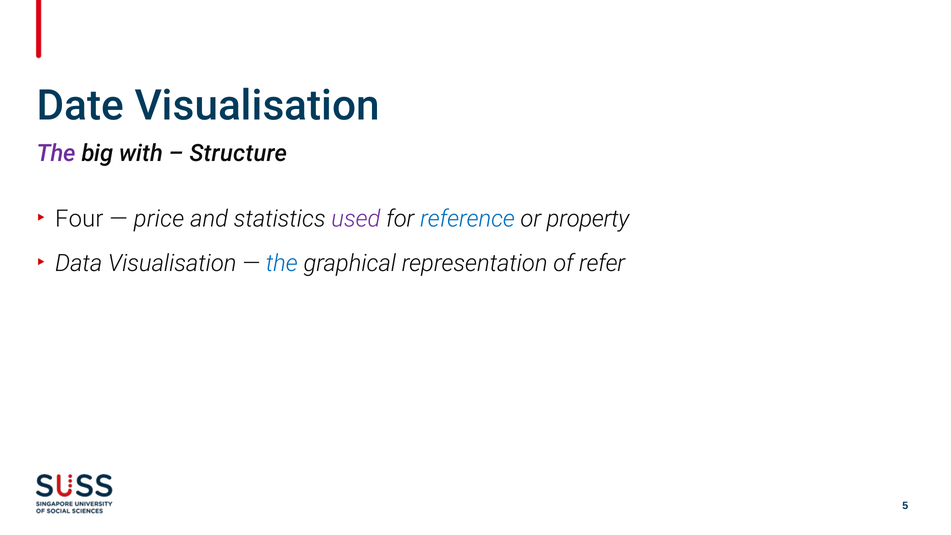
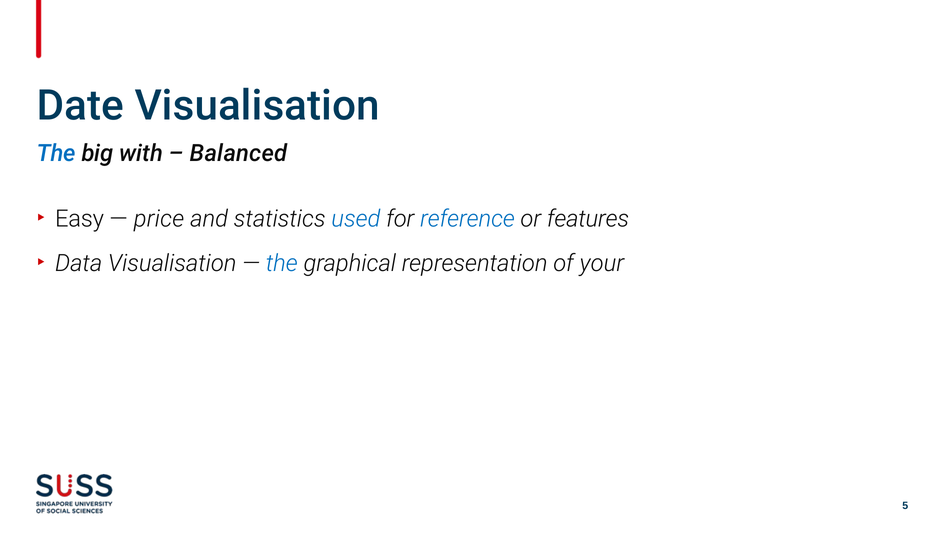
The at (56, 154) colour: purple -> blue
Structure: Structure -> Balanced
Four: Four -> Easy
used colour: purple -> blue
property: property -> features
refer: refer -> your
